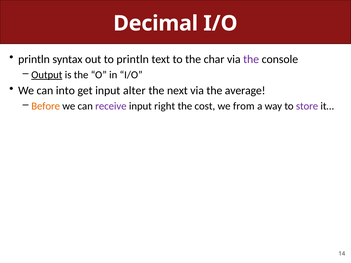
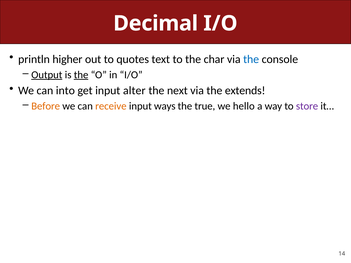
syntax: syntax -> higher
to println: println -> quotes
the at (251, 59) colour: purple -> blue
the at (81, 75) underline: none -> present
average: average -> extends
receive colour: purple -> orange
right: right -> ways
cost: cost -> true
from: from -> hello
